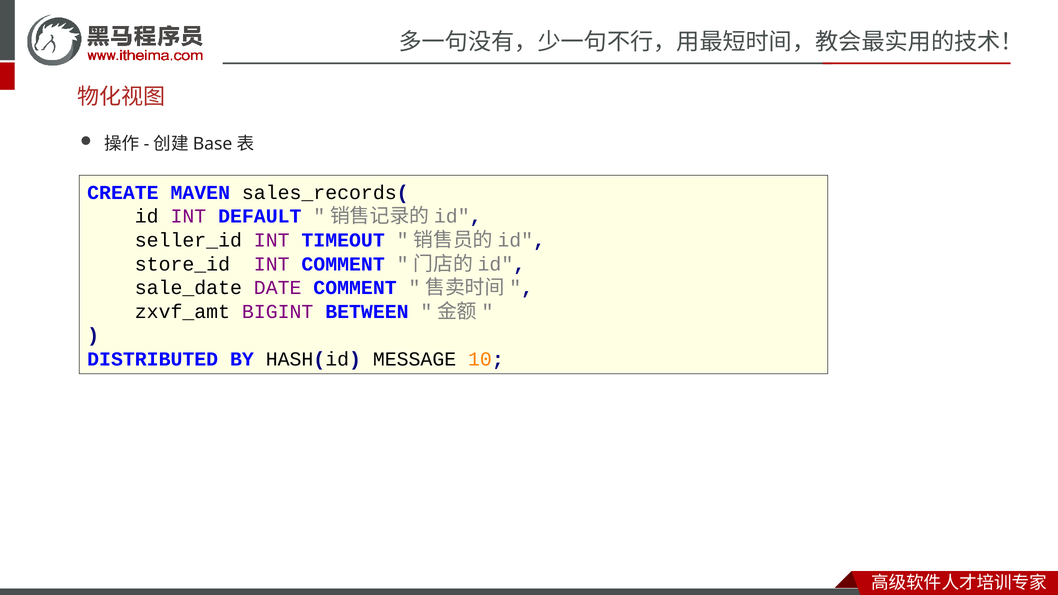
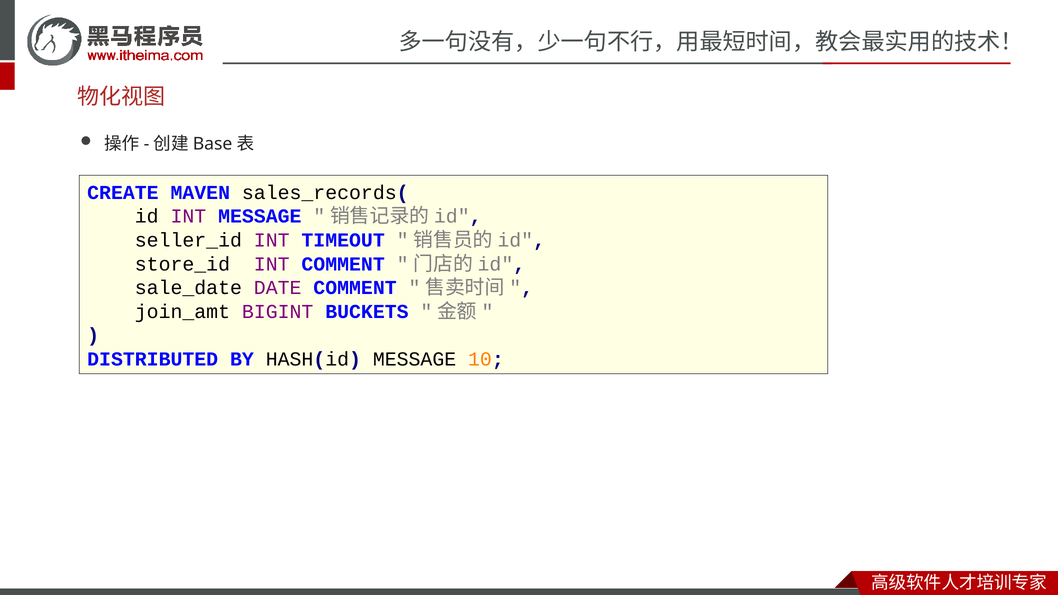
INT DEFAULT: DEFAULT -> MESSAGE
zxvf_amt: zxvf_amt -> join_amt
BETWEEN: BETWEEN -> BUCKETS
